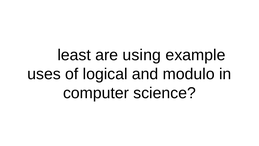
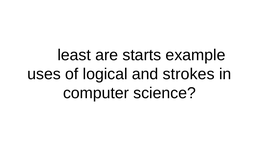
using: using -> starts
modulo: modulo -> strokes
